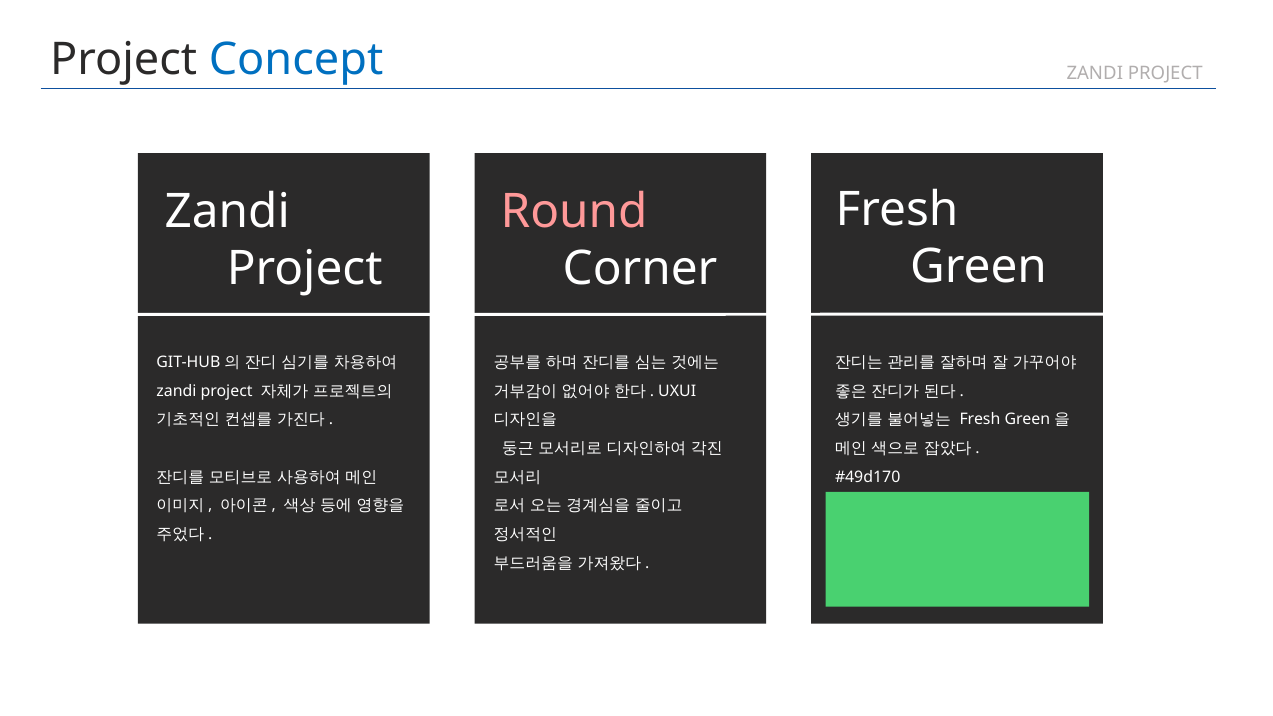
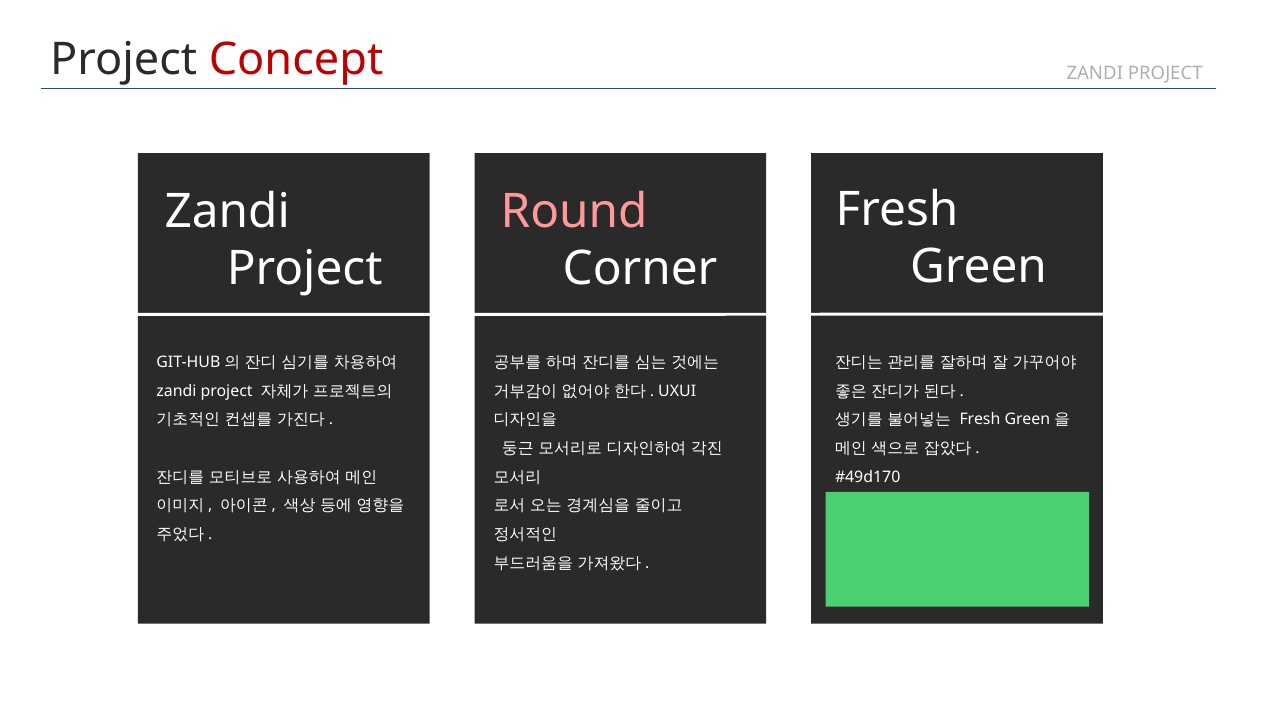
Concept colour: blue -> red
